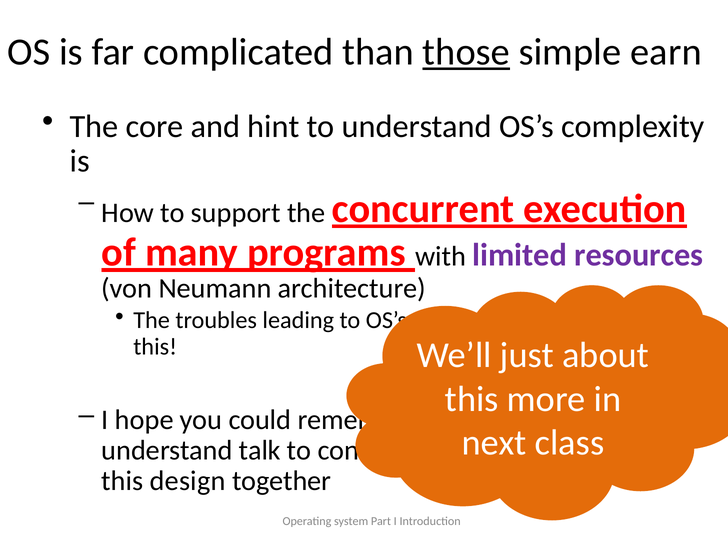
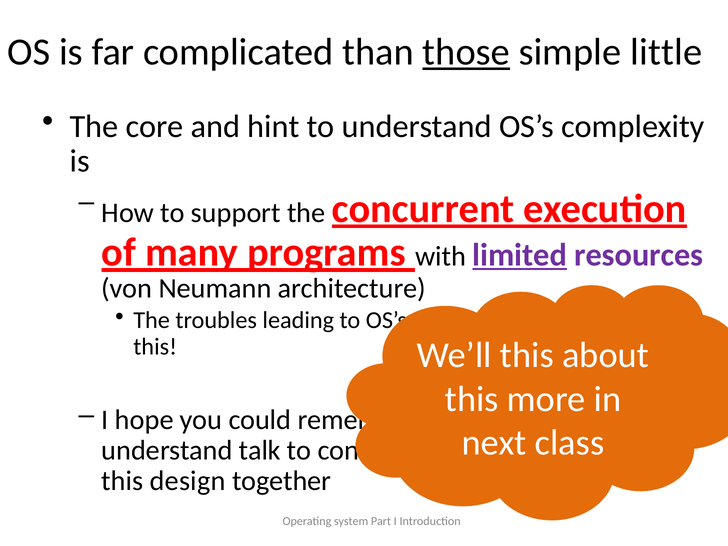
earn: earn -> little
limited underline: none -> present
We’ll just: just -> this
